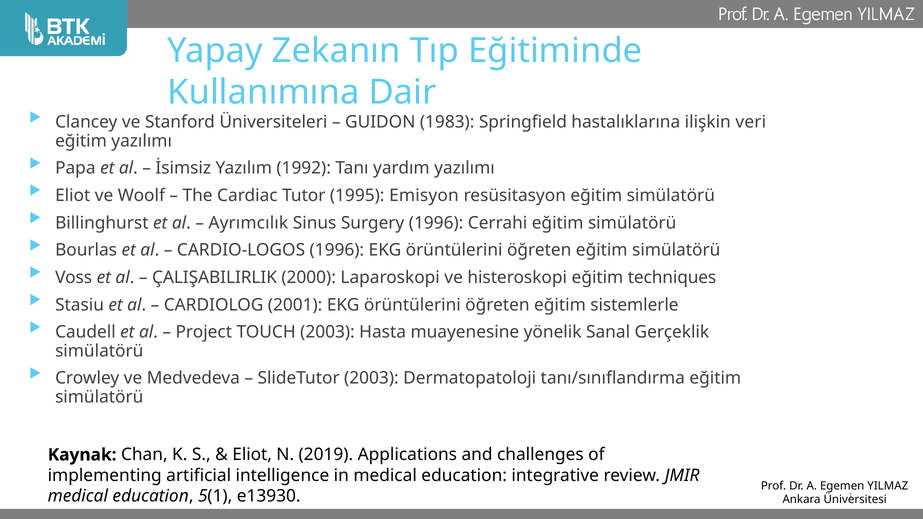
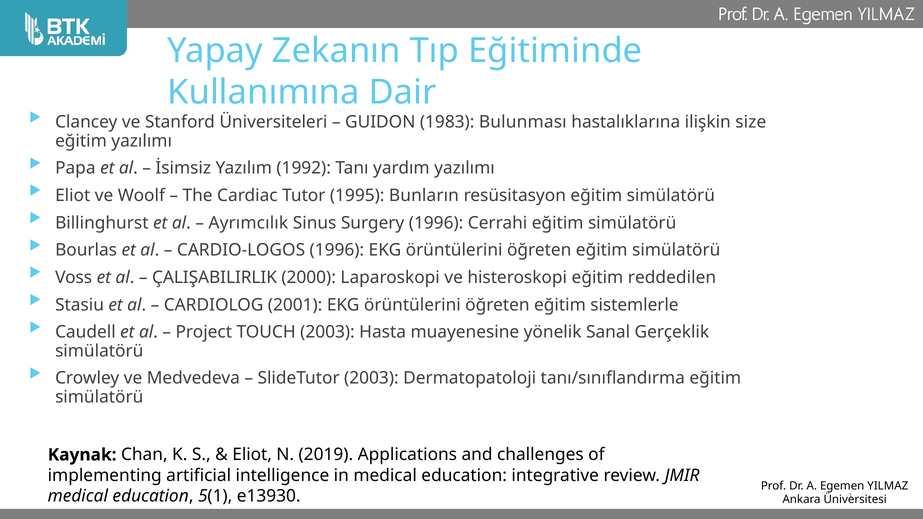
Springfield: Springfield -> Bulunması
veri: veri -> size
Emisyon: Emisyon -> Bunların
techniques: techniques -> reddedilen
